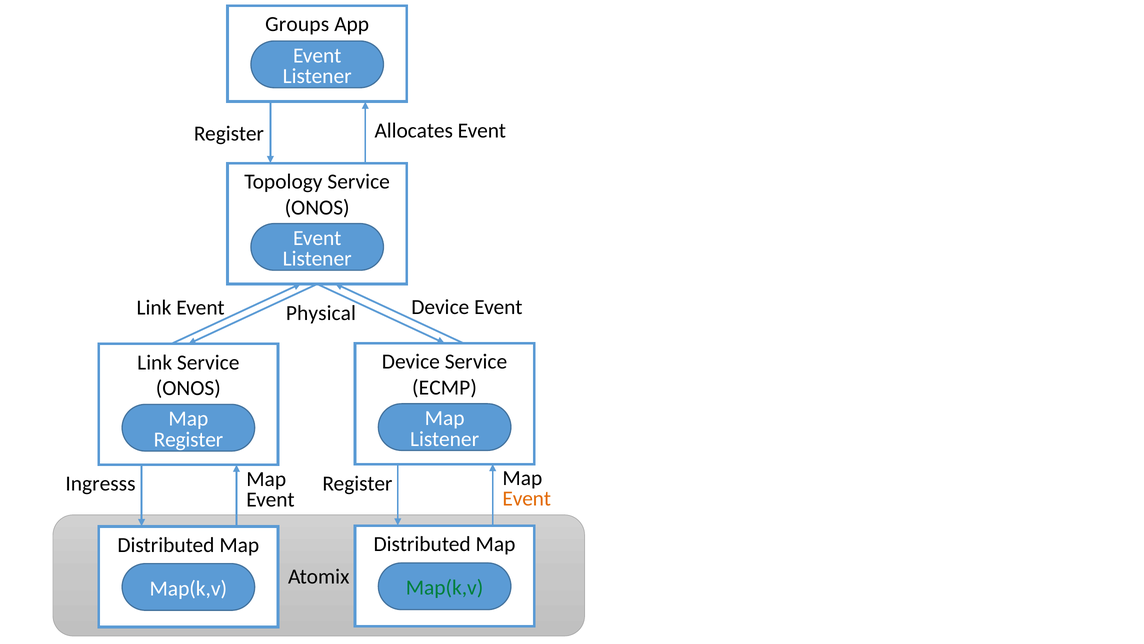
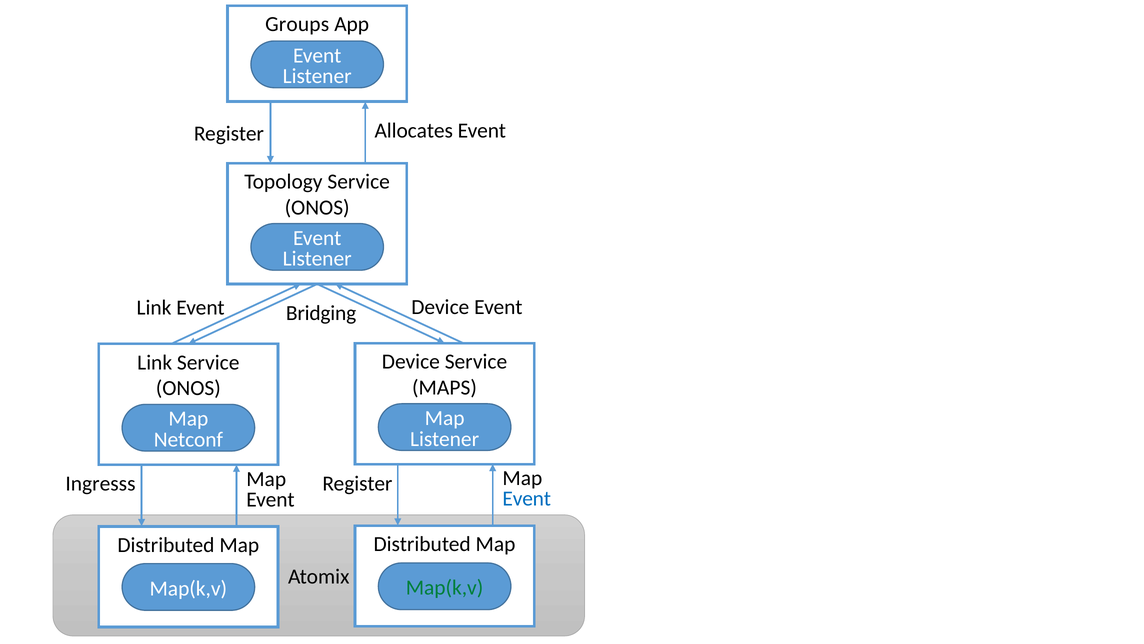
Physical: Physical -> Bridging
ECMP: ECMP -> MAPS
Register at (188, 439): Register -> Netconf
Event at (527, 498) colour: orange -> blue
